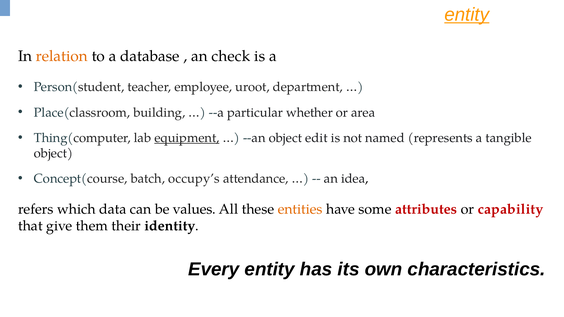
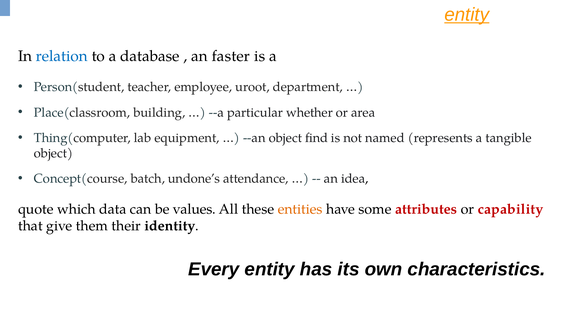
relation colour: orange -> blue
check: check -> faster
equipment underline: present -> none
edit: edit -> find
occupy’s: occupy’s -> undone’s
refers: refers -> quote
